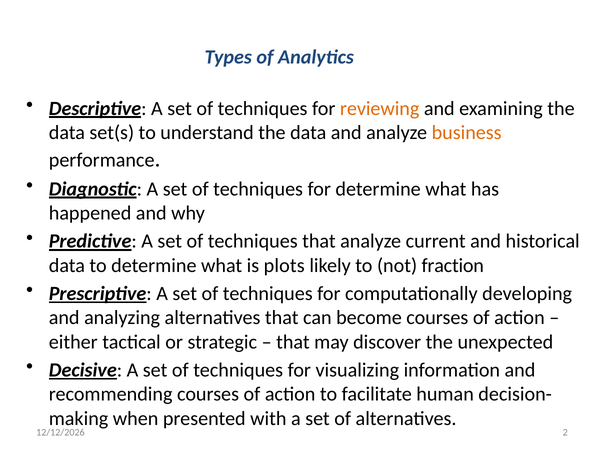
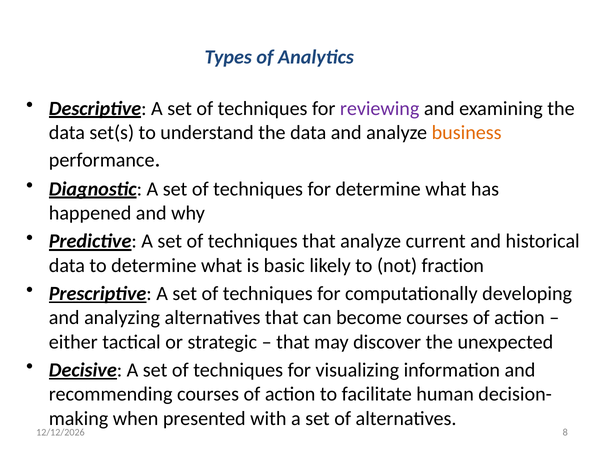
reviewing colour: orange -> purple
plots: plots -> basic
2: 2 -> 8
